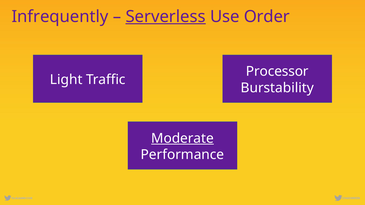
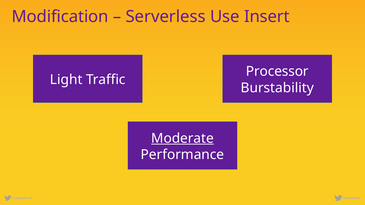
Infrequently: Infrequently -> Modification
Serverless underline: present -> none
Order: Order -> Insert
